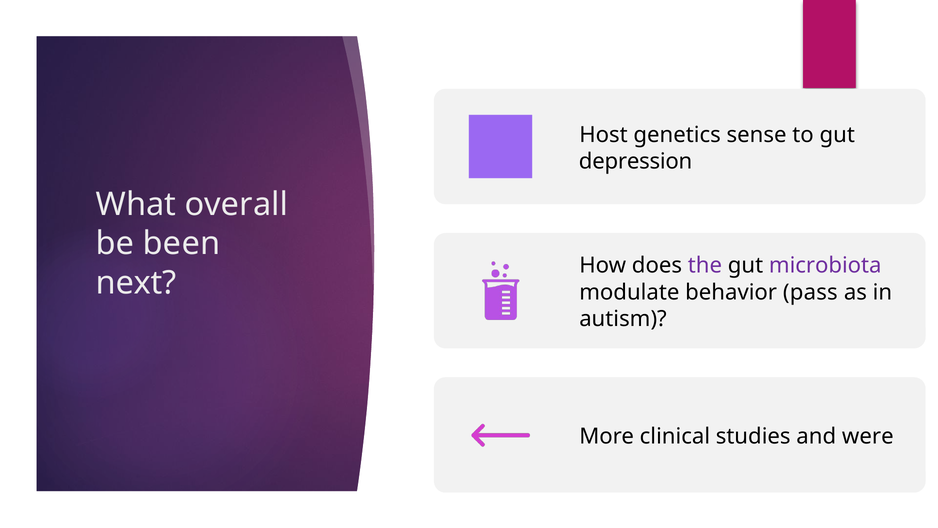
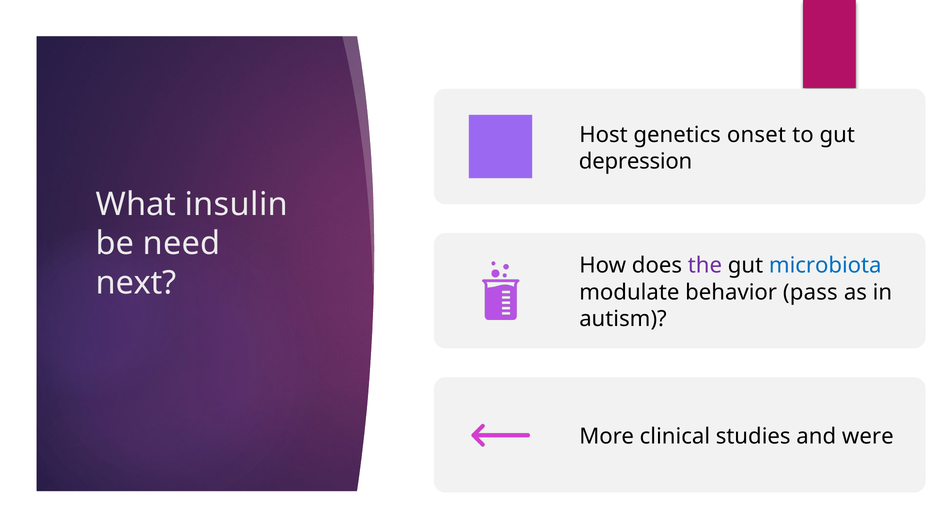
sense: sense -> onset
overall: overall -> insulin
been: been -> need
microbiota colour: purple -> blue
